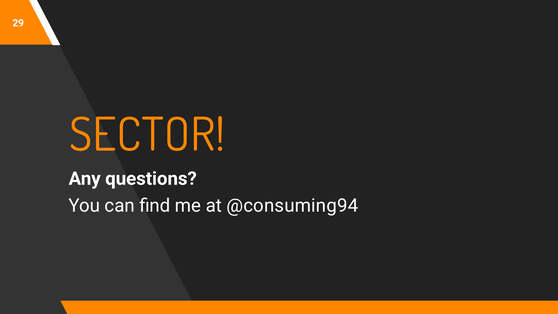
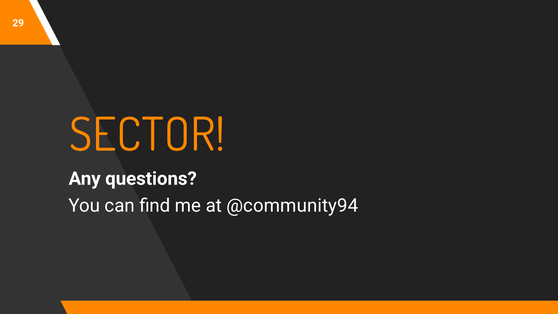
@consuming94: @consuming94 -> @community94
